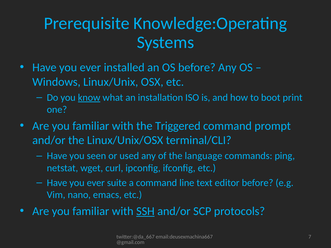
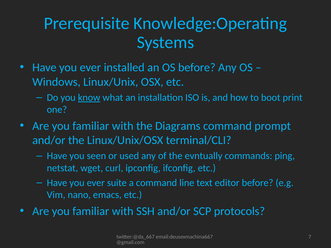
Triggered: Triggered -> Diagrams
language: language -> evntually
SSH underline: present -> none
